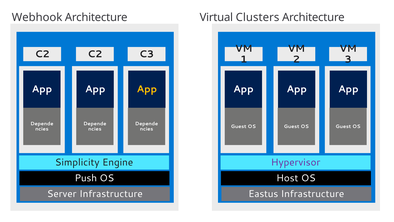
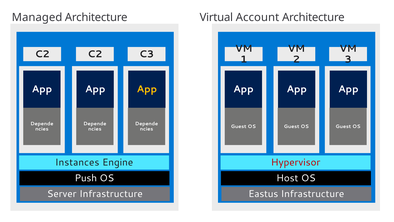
Webhook: Webhook -> Managed
Clusters: Clusters -> Account
Simplicity: Simplicity -> Instances
Hypervisor colour: purple -> red
